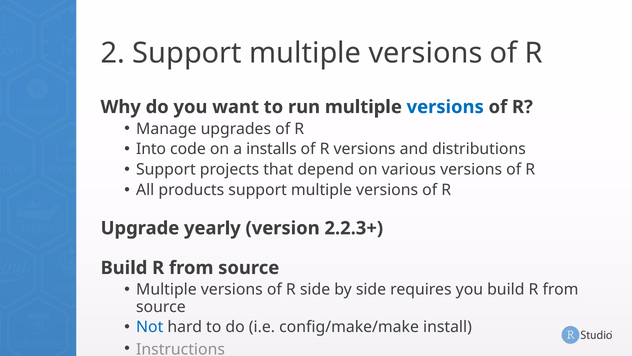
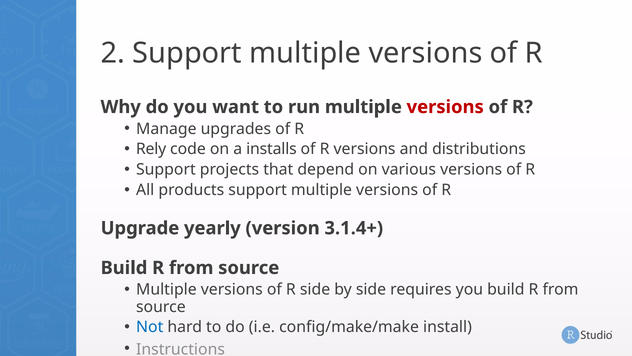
versions at (445, 107) colour: blue -> red
Into: Into -> Rely
2.2.3+: 2.2.3+ -> 3.1.4+
